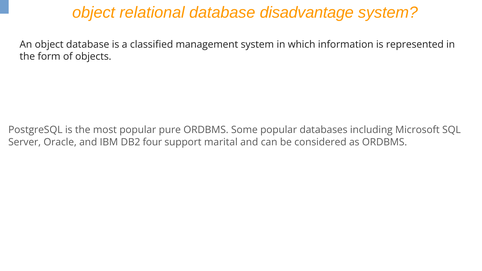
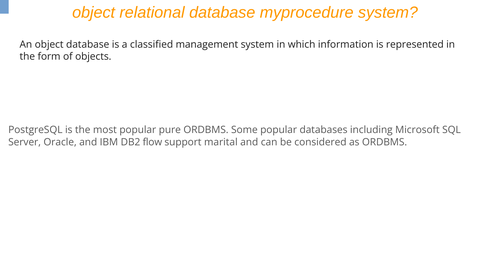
disadvantage: disadvantage -> myprocedure
four: four -> flow
